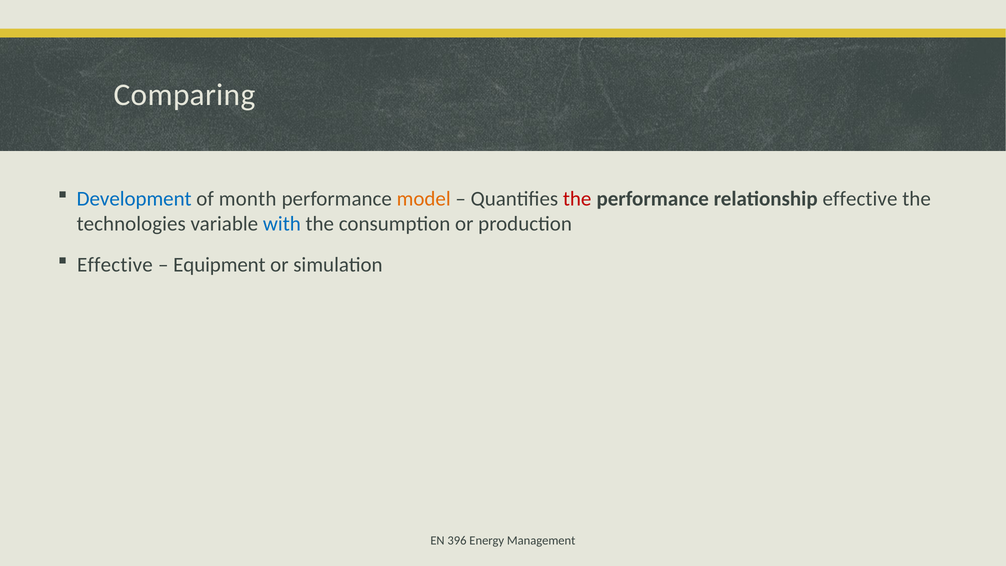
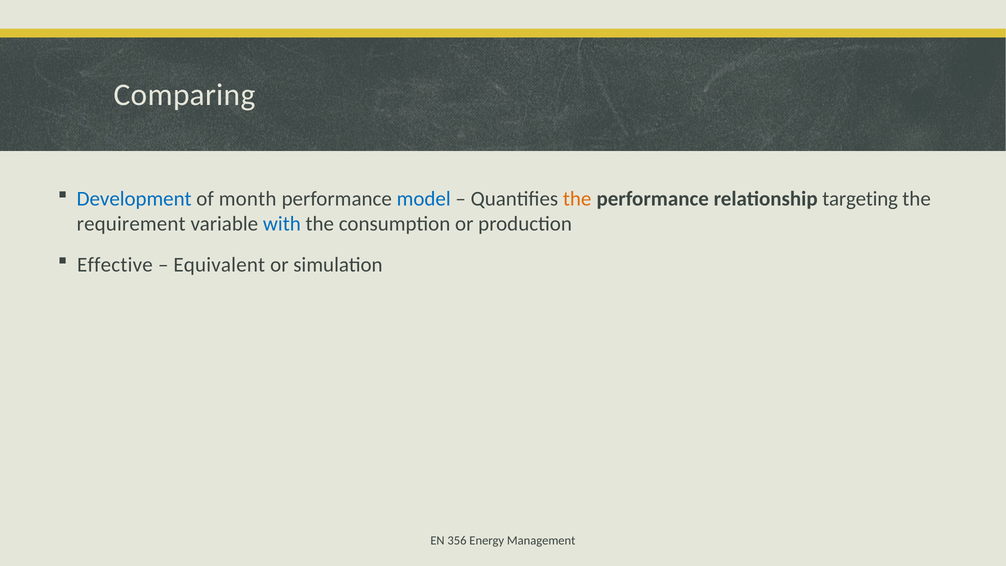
model colour: orange -> blue
the at (577, 199) colour: red -> orange
relationship effective: effective -> targeting
technologies: technologies -> requirement
Equipment: Equipment -> Equivalent
396: 396 -> 356
